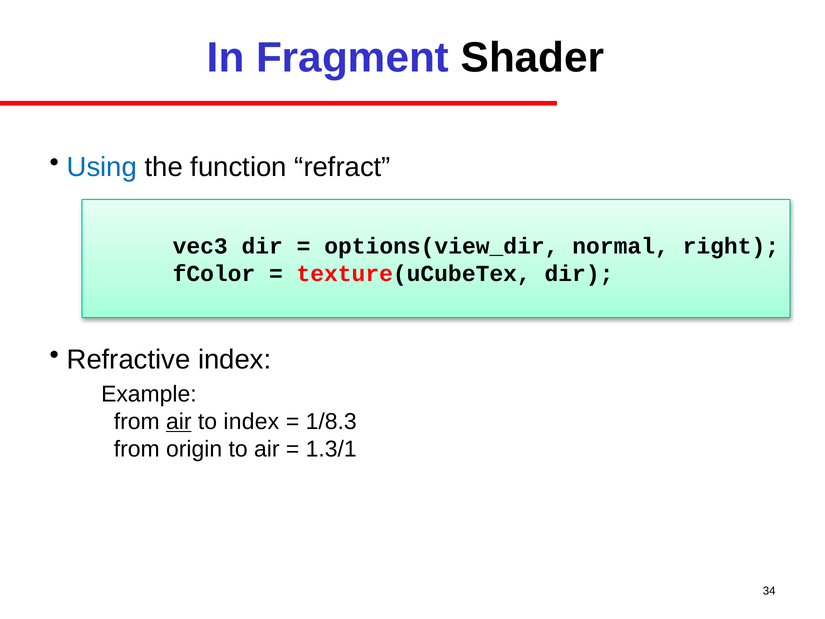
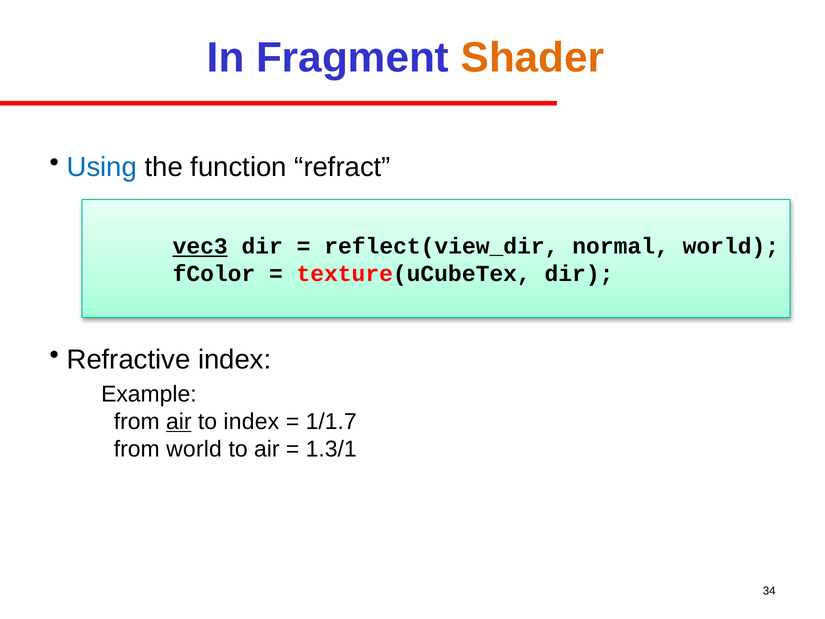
Shader colour: black -> orange
vec3 underline: none -> present
options(view_dir: options(view_dir -> reflect(view_dir
normal right: right -> world
1/8.3: 1/8.3 -> 1/1.7
from origin: origin -> world
